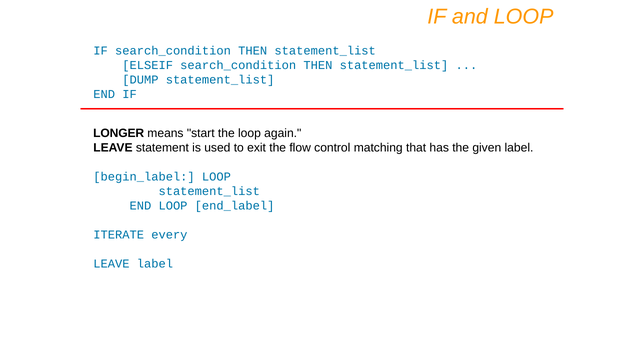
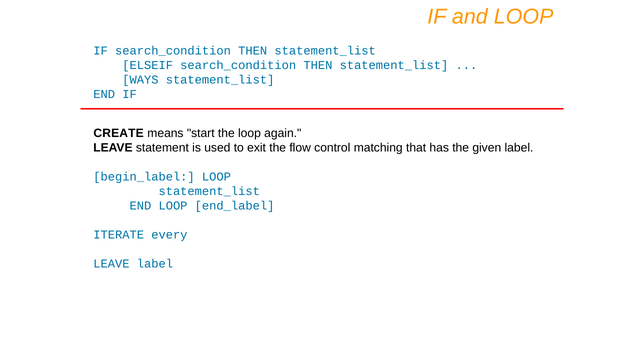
DUMP: DUMP -> WAYS
LONGER: LONGER -> CREATE
